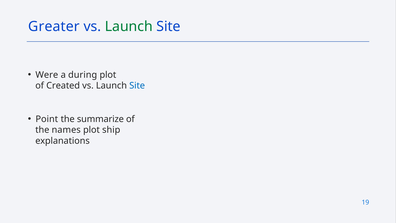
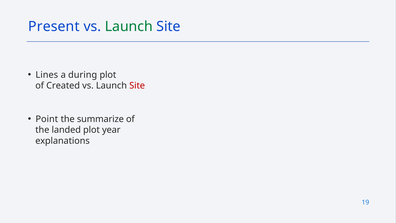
Greater: Greater -> Present
Were: Were -> Lines
Site at (137, 86) colour: blue -> red
names: names -> landed
ship: ship -> year
